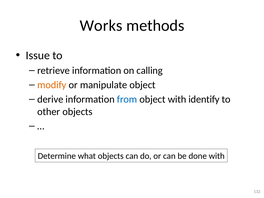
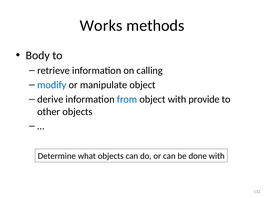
Issue: Issue -> Body
modify colour: orange -> blue
identify: identify -> provide
